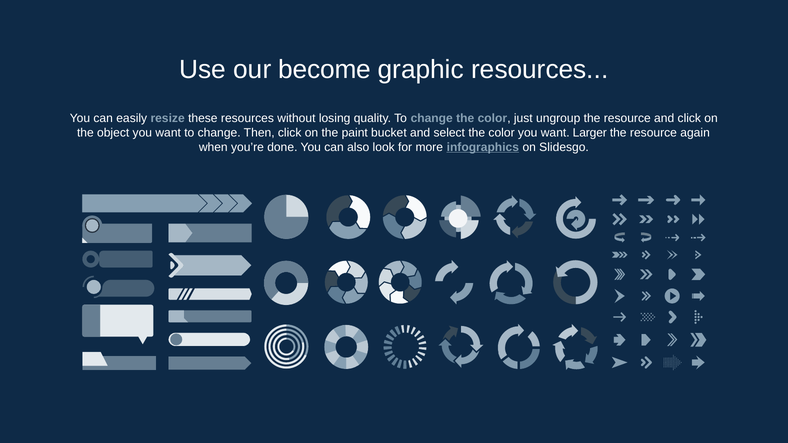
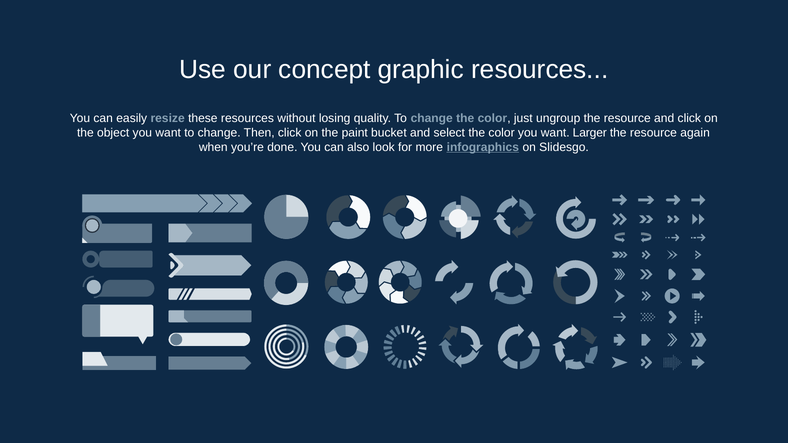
become: become -> concept
